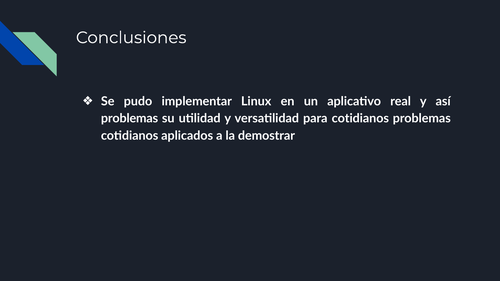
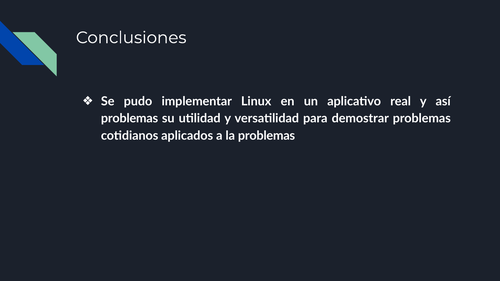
para cotidianos: cotidianos -> demostrar
la demostrar: demostrar -> problemas
